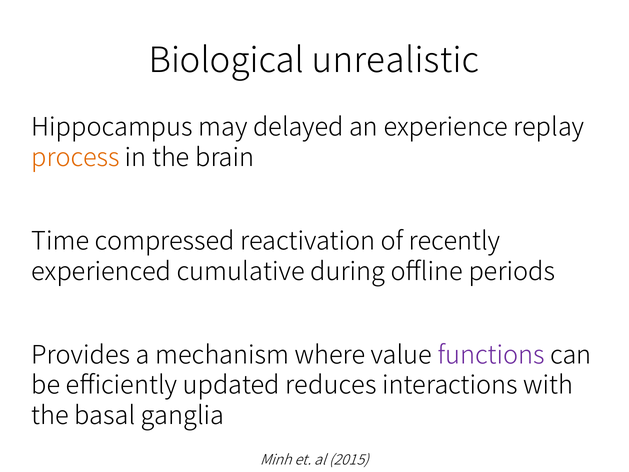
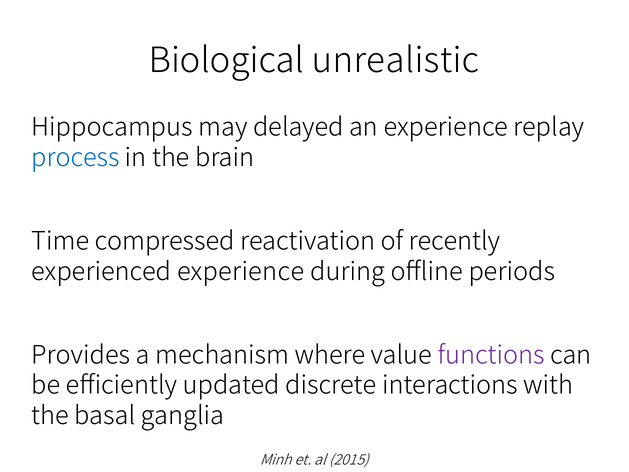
process colour: orange -> blue
experienced cumulative: cumulative -> experience
reduces: reduces -> discrete
